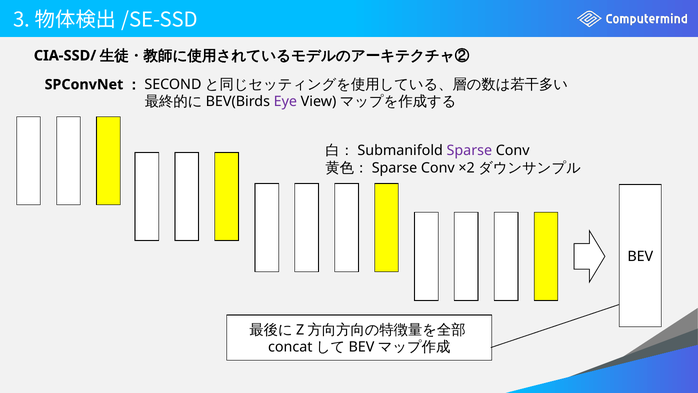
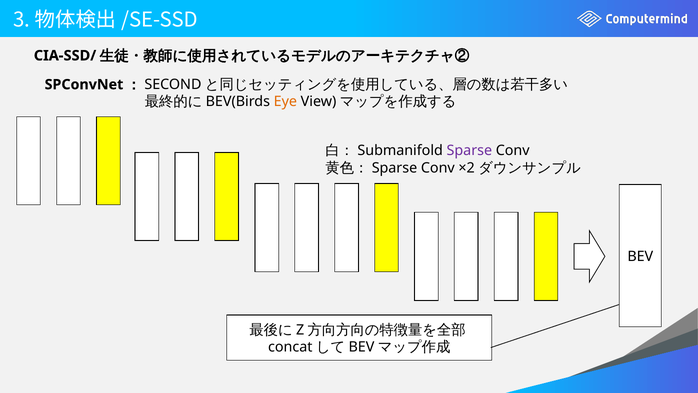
Eye colour: purple -> orange
